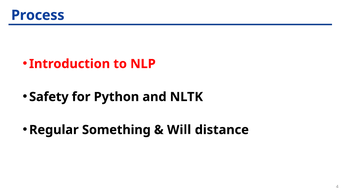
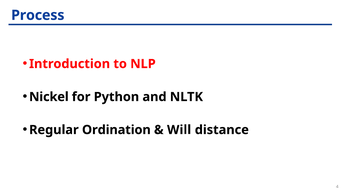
Safety: Safety -> Nickel
Something: Something -> Ordination
